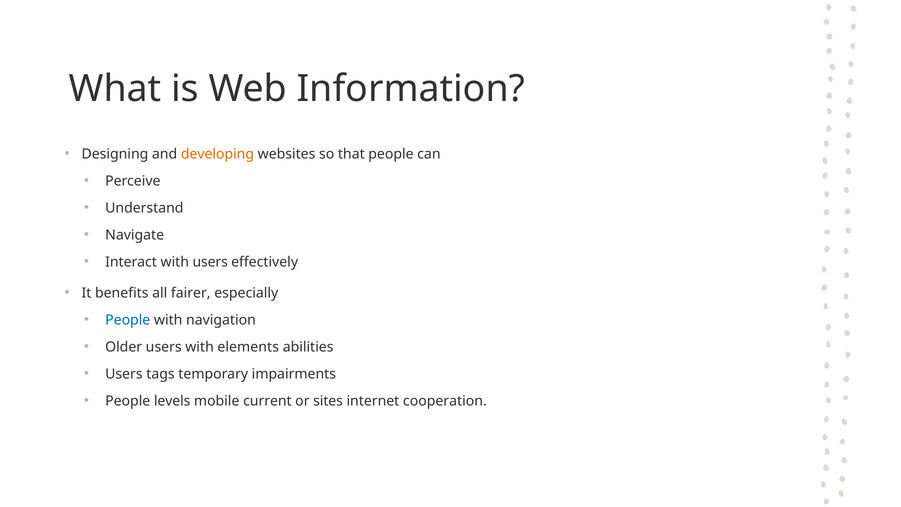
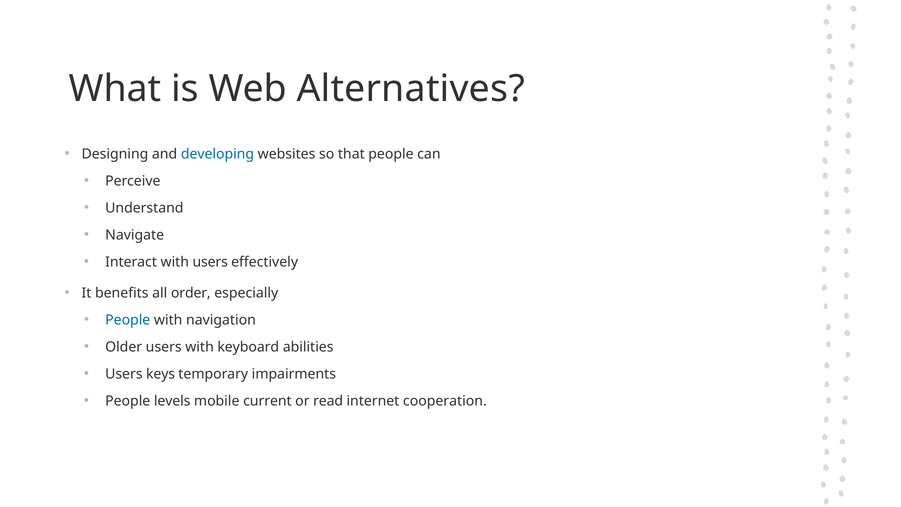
Information: Information -> Alternatives
developing colour: orange -> blue
fairer: fairer -> order
elements: elements -> keyboard
tags: tags -> keys
sites: sites -> read
